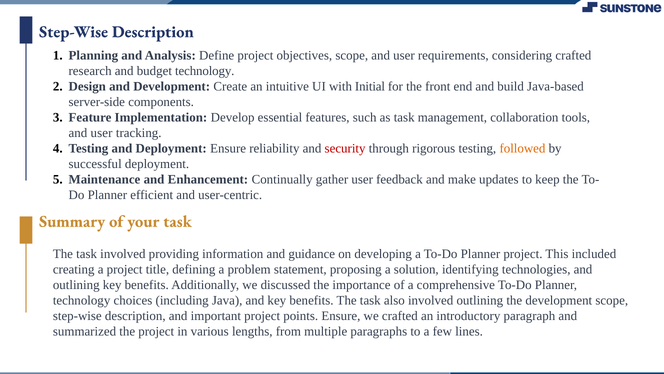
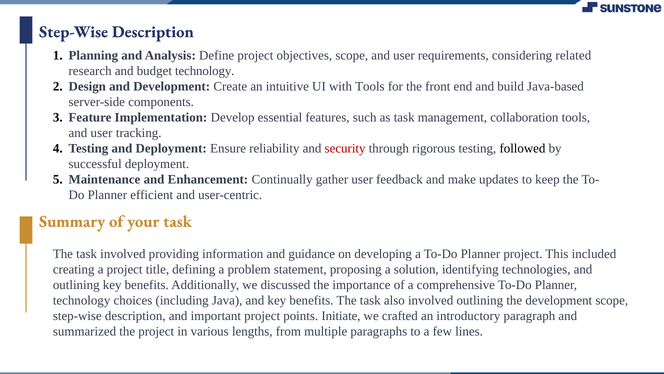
considering crafted: crafted -> related
with Initial: Initial -> Tools
followed colour: orange -> black
points Ensure: Ensure -> Initiate
